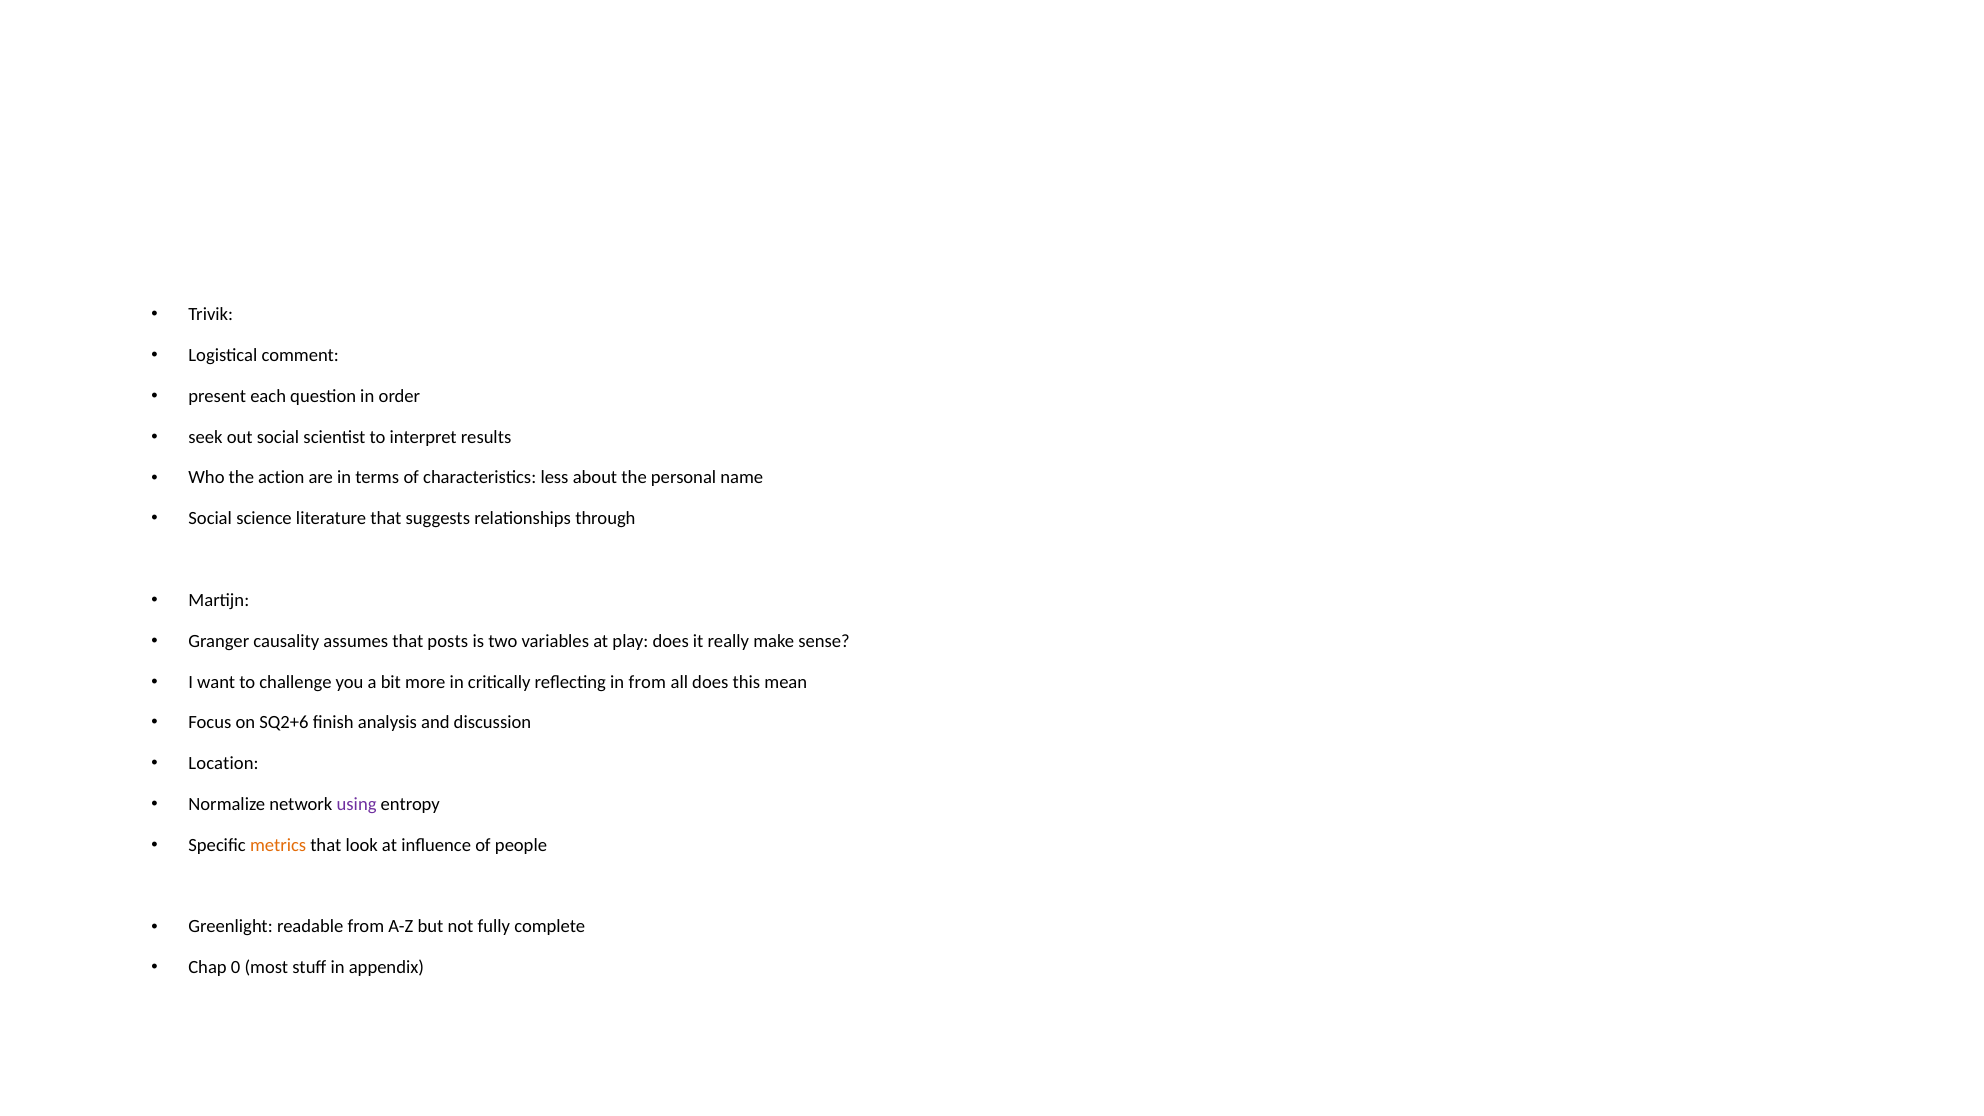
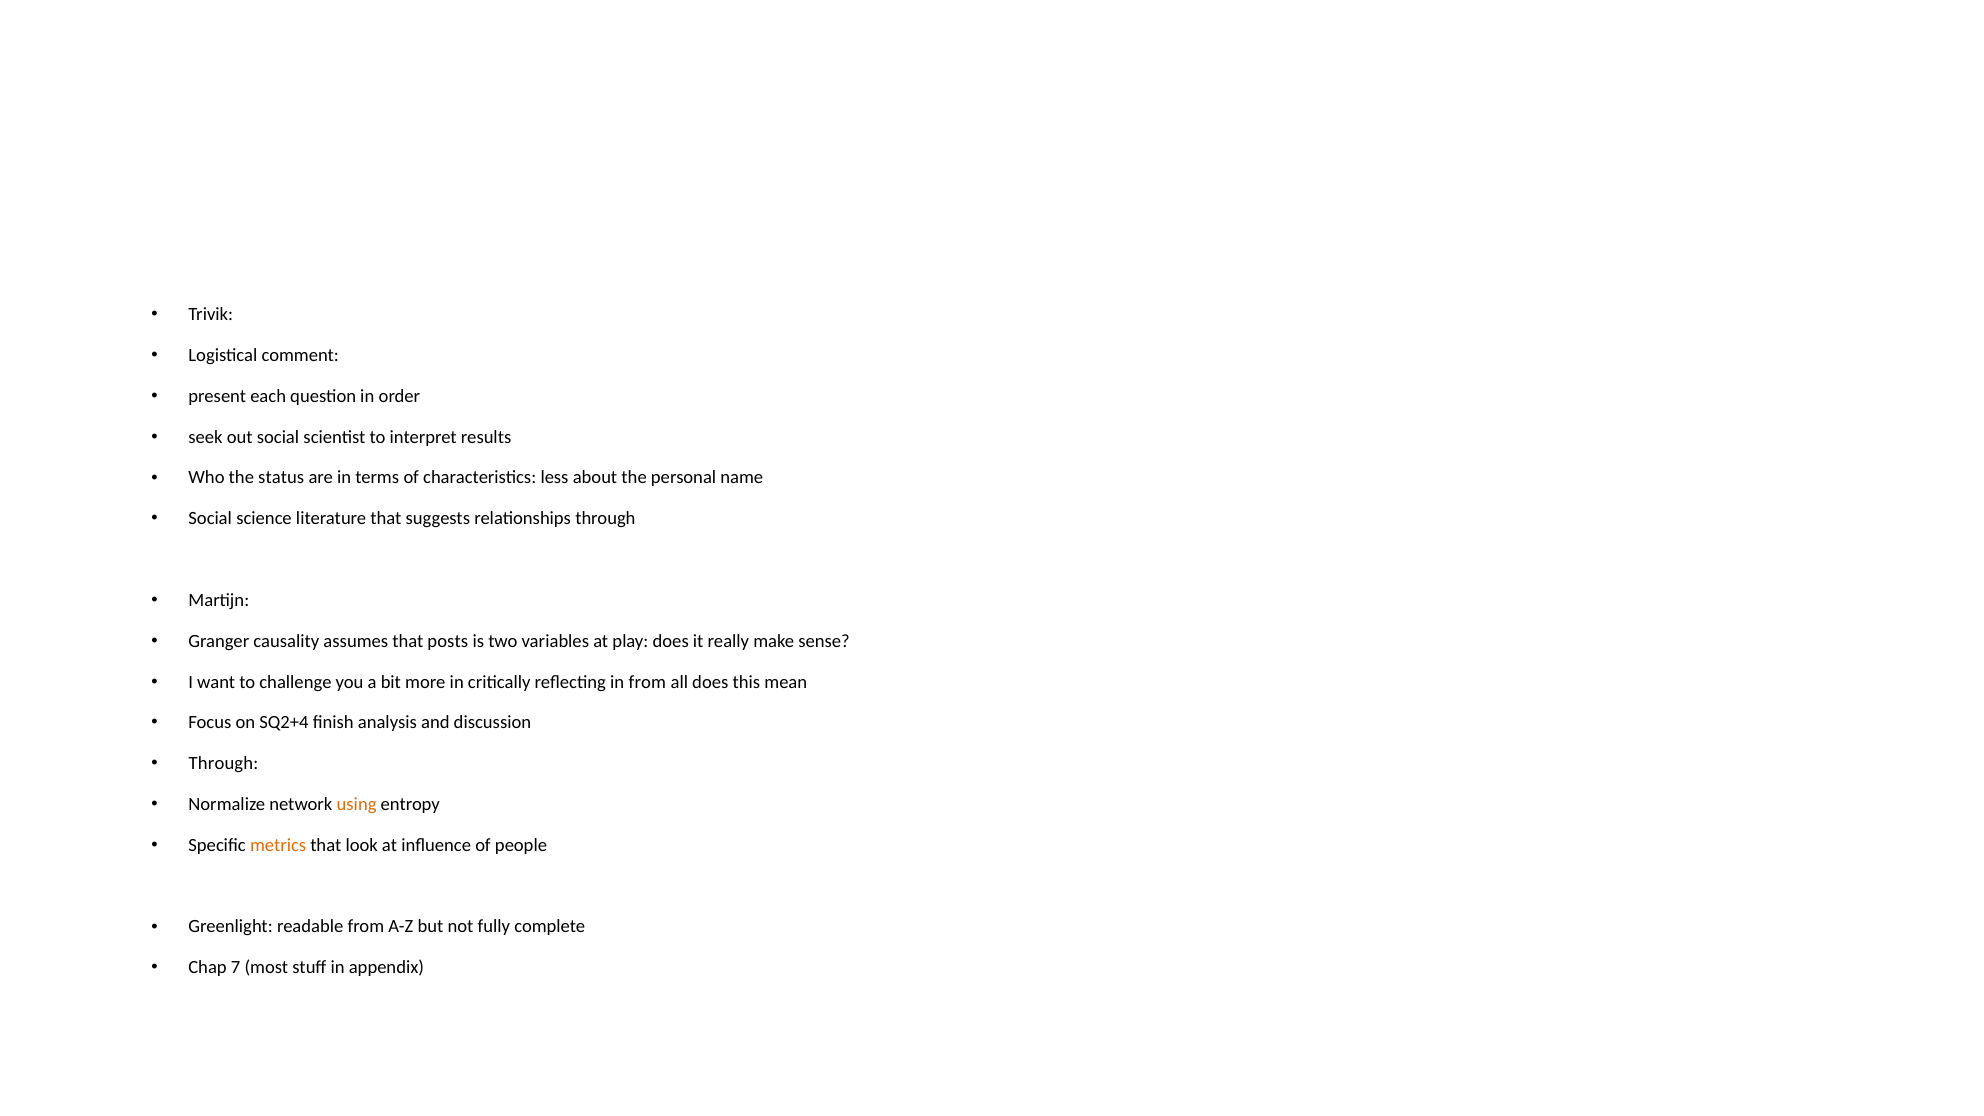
action: action -> status
SQ2+6: SQ2+6 -> SQ2+4
Location at (224, 764): Location -> Through
using colour: purple -> orange
0: 0 -> 7
